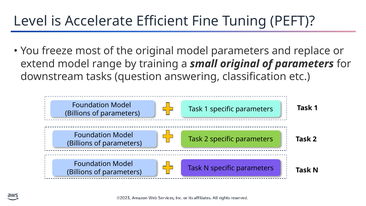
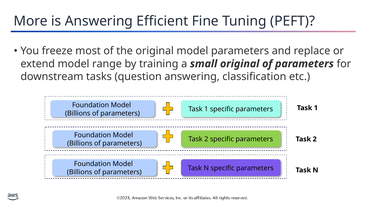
Level: Level -> More
is Accelerate: Accelerate -> Answering
